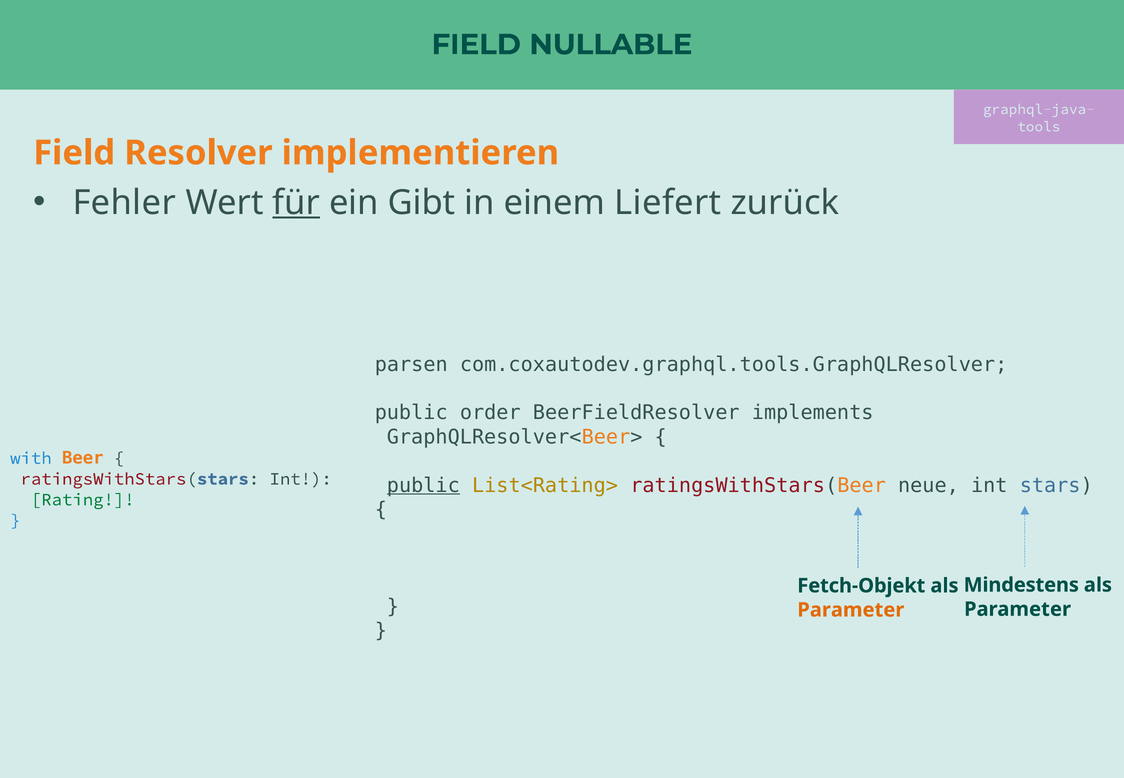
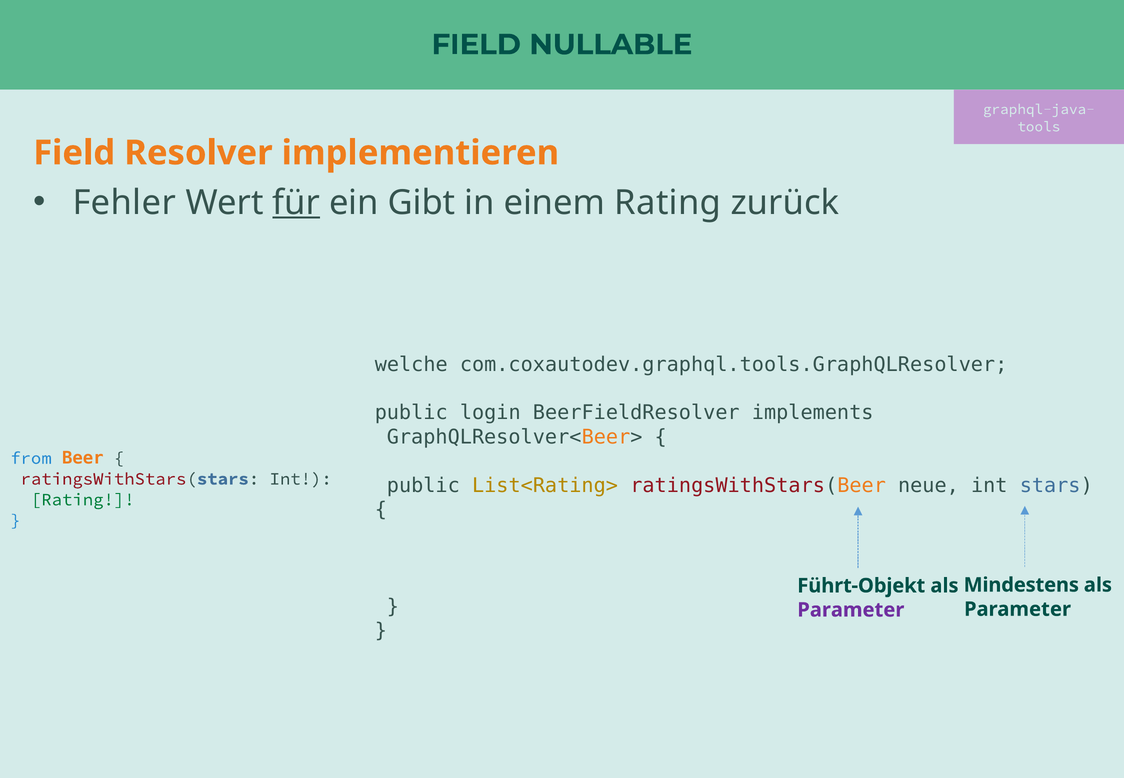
einem Liefert: Liefert -> Rating
parsen: parsen -> welche
order: order -> login
with: with -> from
public at (423, 486) underline: present -> none
Fetch-Objekt: Fetch-Objekt -> Führt-Objekt
Parameter at (851, 610) colour: orange -> purple
